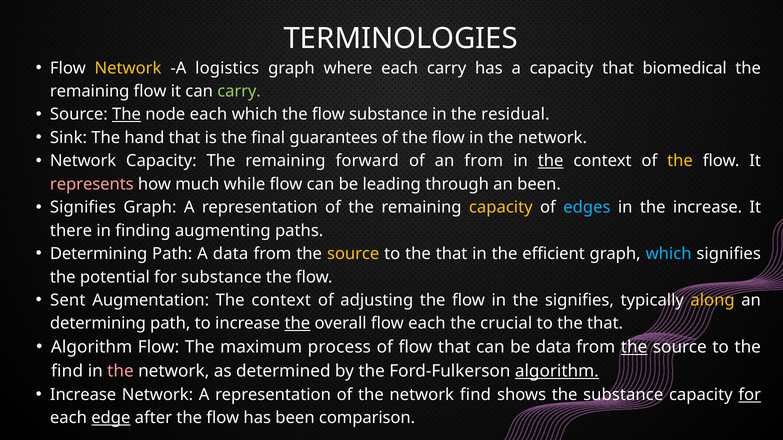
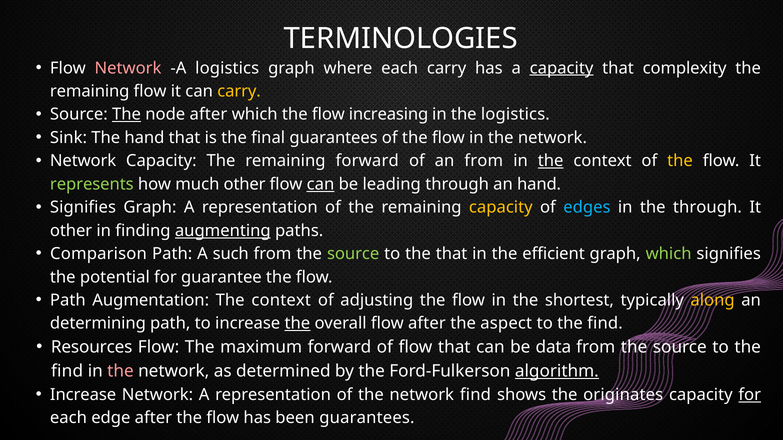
Network at (128, 68) colour: yellow -> pink
capacity at (562, 68) underline: none -> present
biomedical: biomedical -> complexity
carry at (239, 91) colour: light green -> yellow
node each: each -> after
flow substance: substance -> increasing
the residual: residual -> logistics
represents colour: pink -> light green
much while: while -> other
can at (321, 184) underline: none -> present
an been: been -> hand
the increase: increase -> through
there at (71, 231): there -> other
augmenting underline: none -> present
Determining at (99, 254): Determining -> Comparison
A data: data -> such
source at (353, 254) colour: yellow -> light green
which at (669, 254) colour: light blue -> light green
for substance: substance -> guarantee
Sent at (68, 301): Sent -> Path
the signifies: signifies -> shortest
flow each: each -> after
crucial: crucial -> aspect
that at (605, 324): that -> find
Algorithm at (92, 348): Algorithm -> Resources
maximum process: process -> forward
the at (634, 348) underline: present -> none
the substance: substance -> originates
edge underline: present -> none
been comparison: comparison -> guarantees
